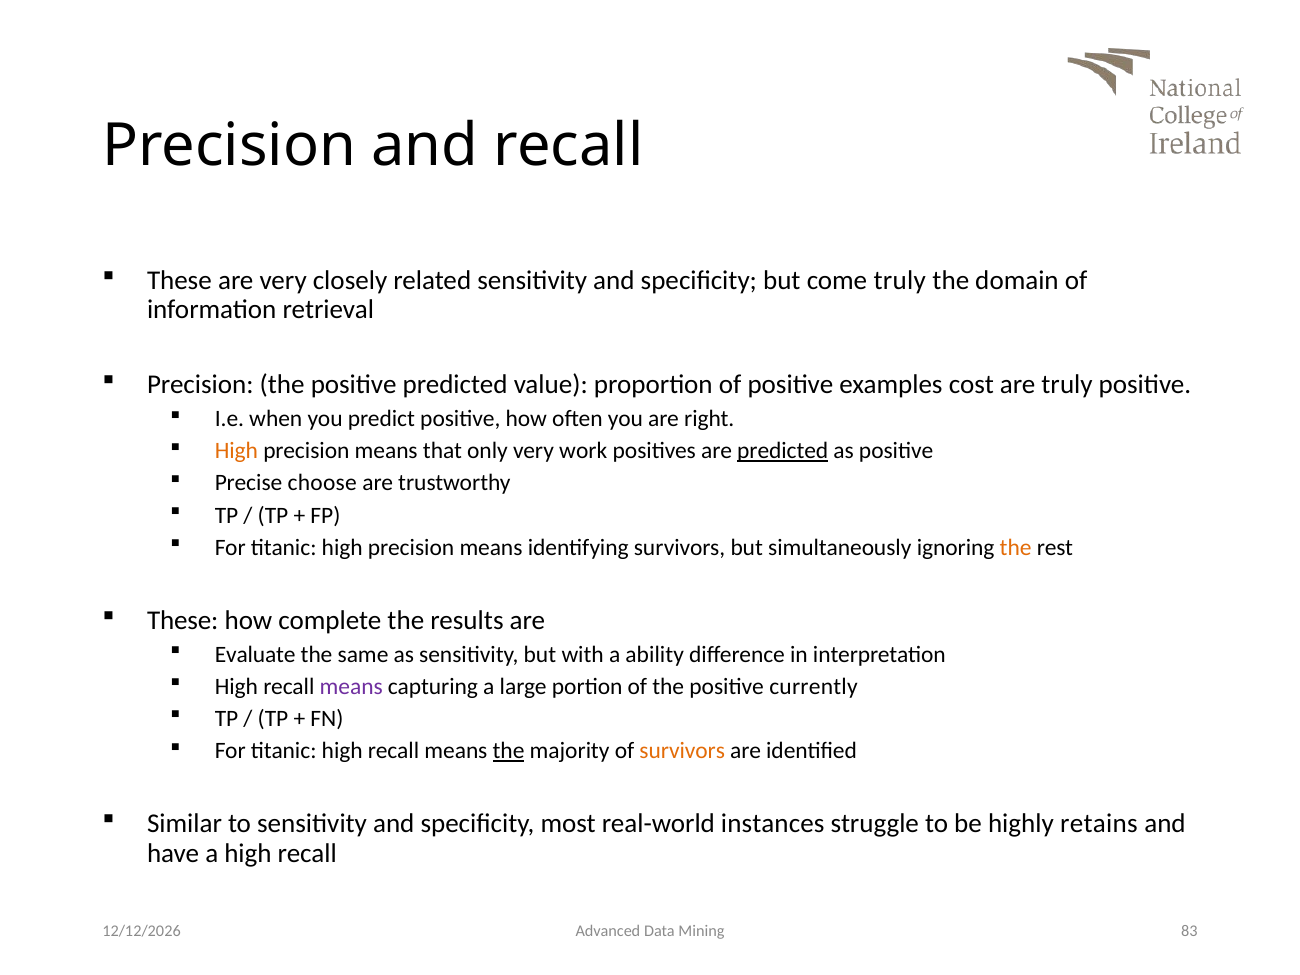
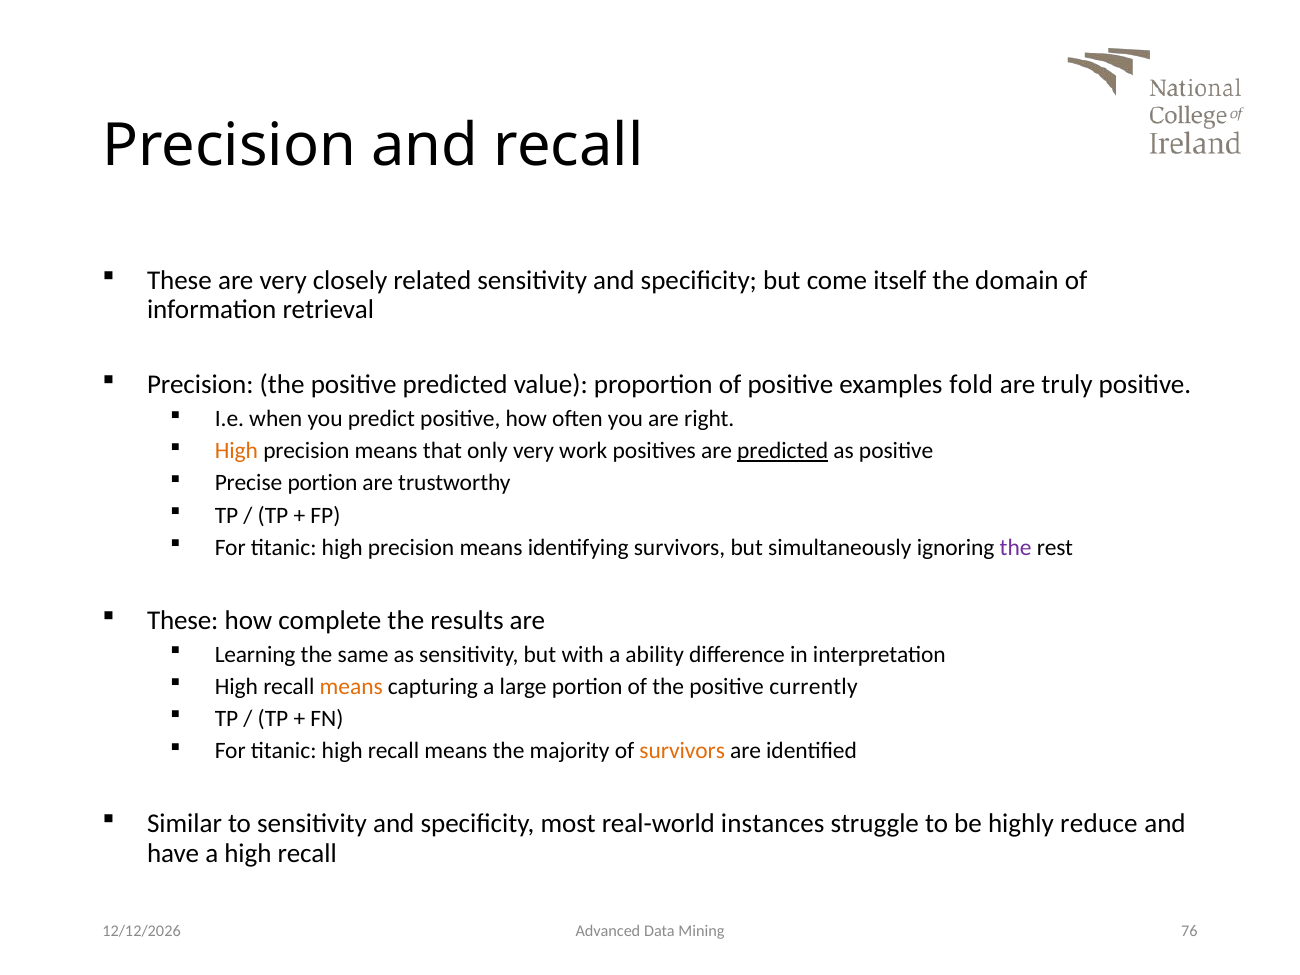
come truly: truly -> itself
cost: cost -> fold
Precise choose: choose -> portion
the at (1016, 547) colour: orange -> purple
Evaluate: Evaluate -> Learning
means at (351, 687) colour: purple -> orange
the at (509, 751) underline: present -> none
retains: retains -> reduce
83: 83 -> 76
